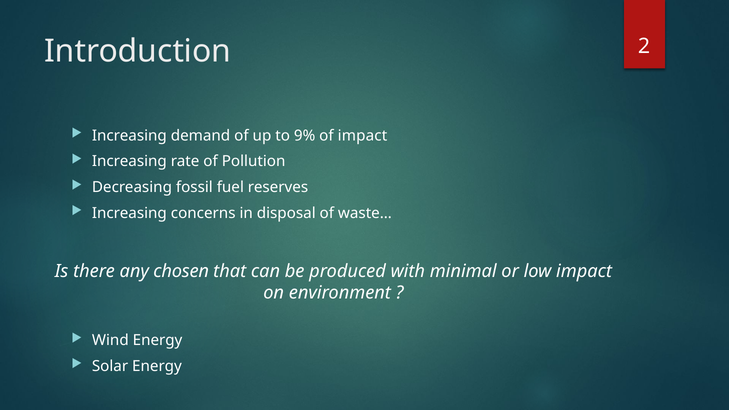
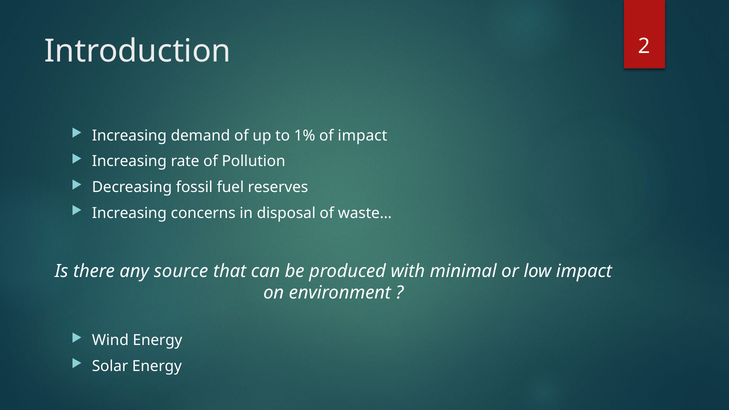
9%: 9% -> 1%
chosen: chosen -> source
